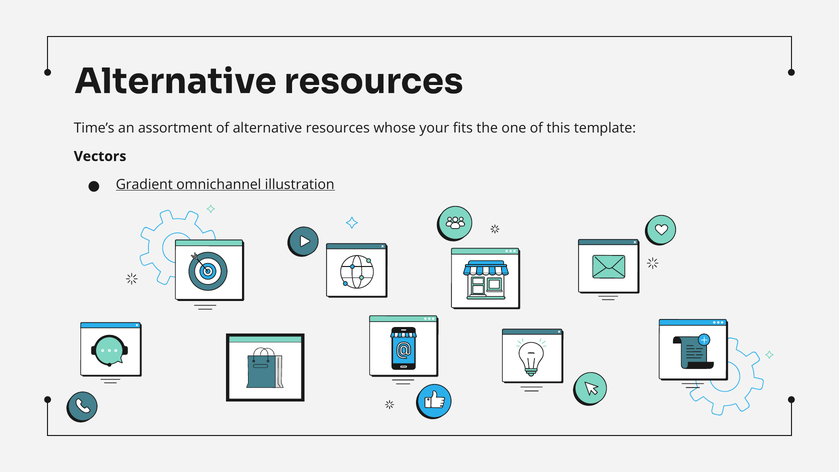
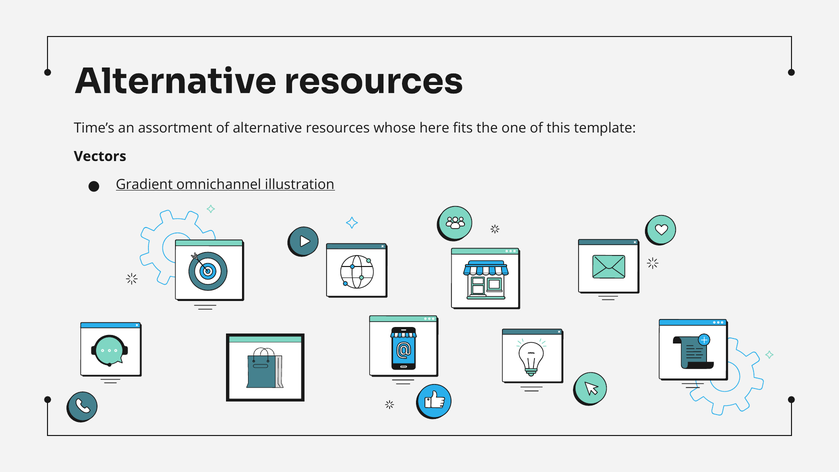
your: your -> here
